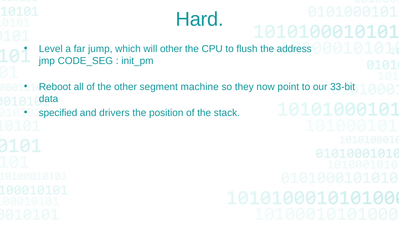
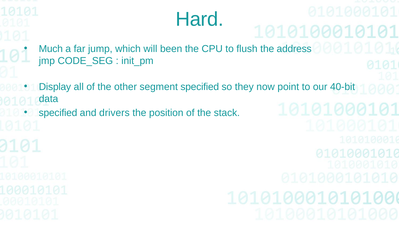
Level: Level -> Much
will other: other -> been
Reboot: Reboot -> Display
segment machine: machine -> specified
33-bit: 33-bit -> 40-bit
